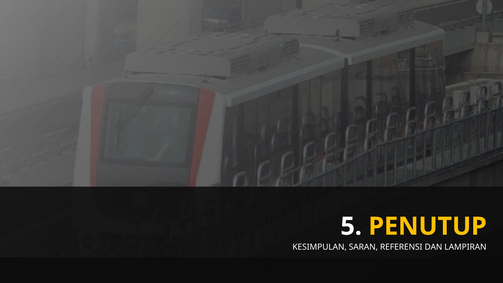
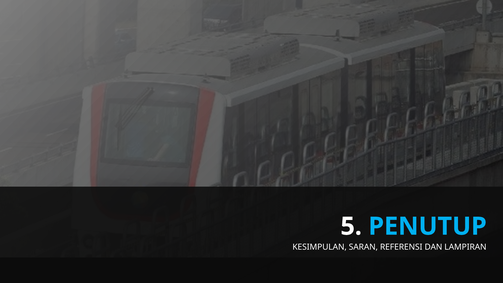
PENUTUP colour: yellow -> light blue
